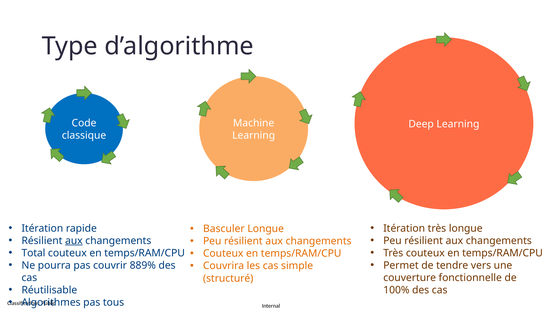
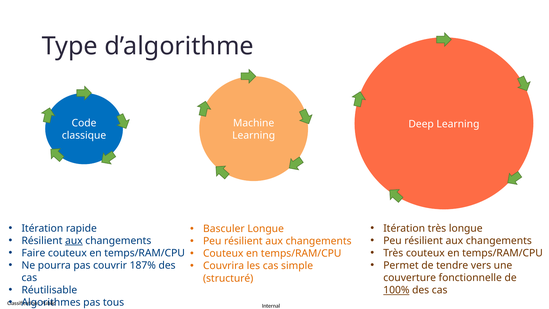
Total: Total -> Faire
889%: 889% -> 187%
100% underline: none -> present
